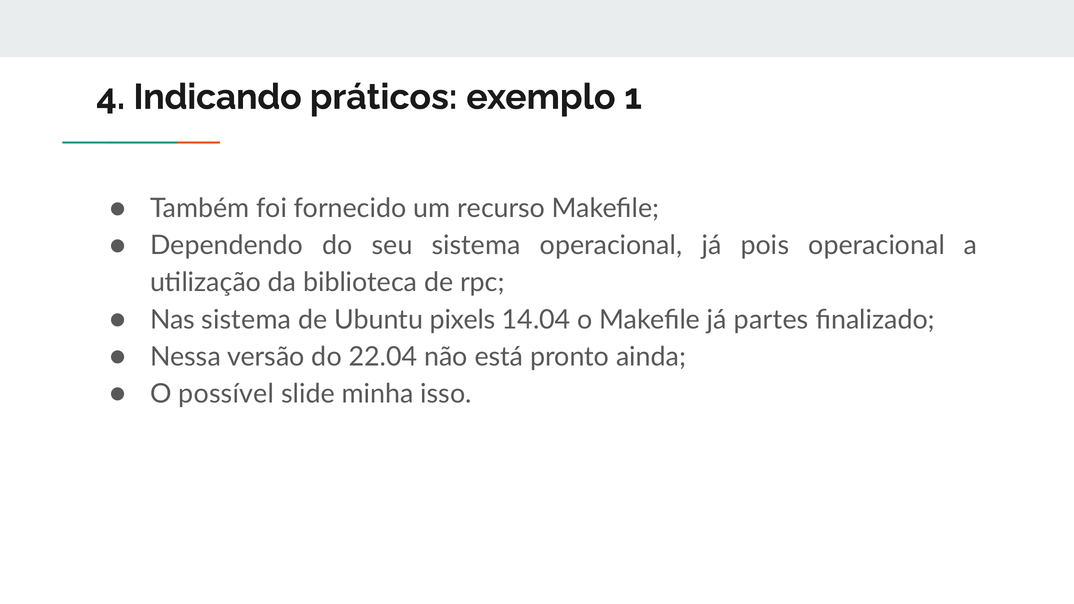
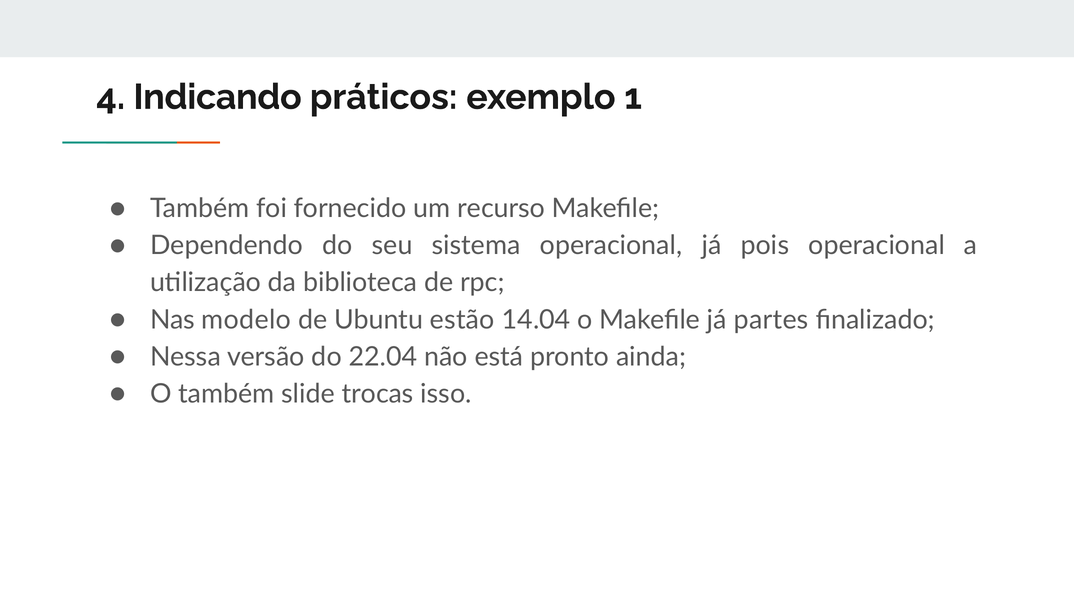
Nas sistema: sistema -> modelo
pixels: pixels -> estão
O possível: possível -> também
minha: minha -> trocas
